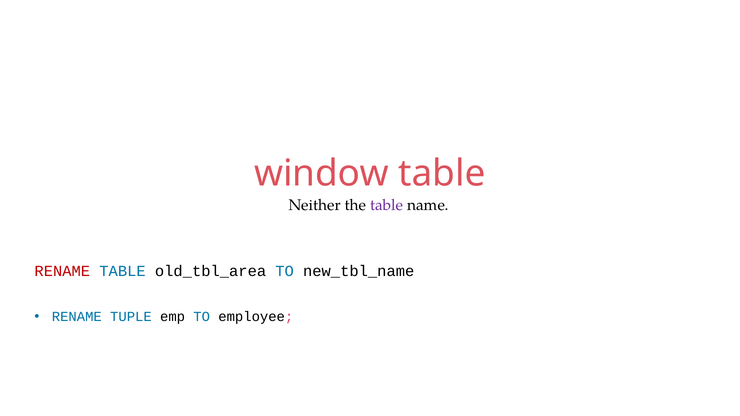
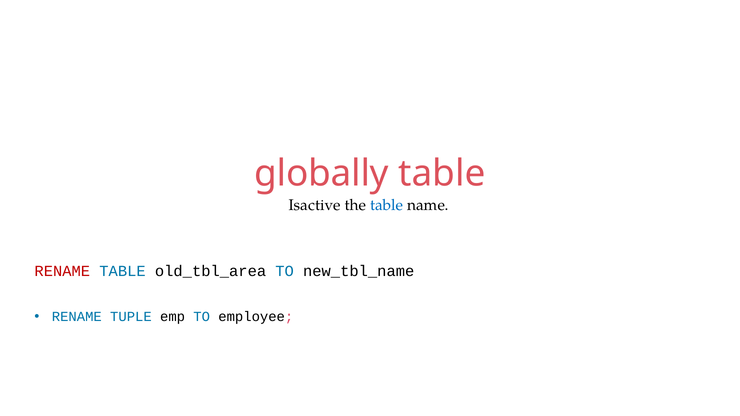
window: window -> globally
Neither: Neither -> Isactive
table at (387, 205) colour: purple -> blue
